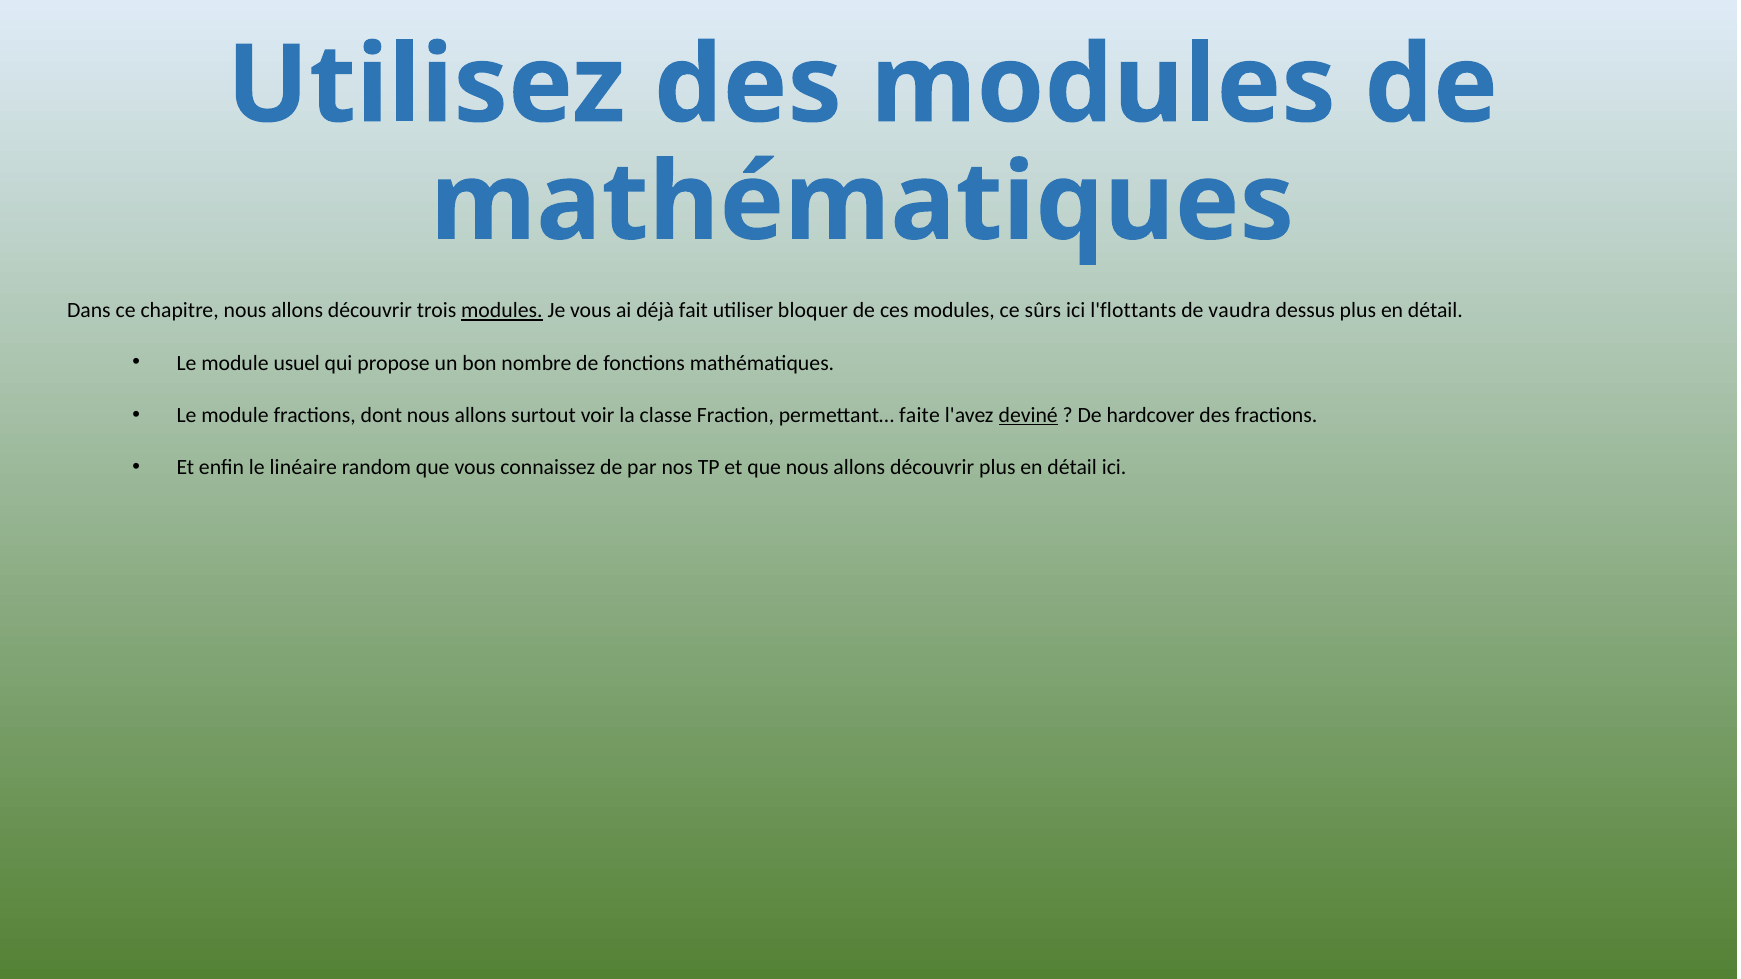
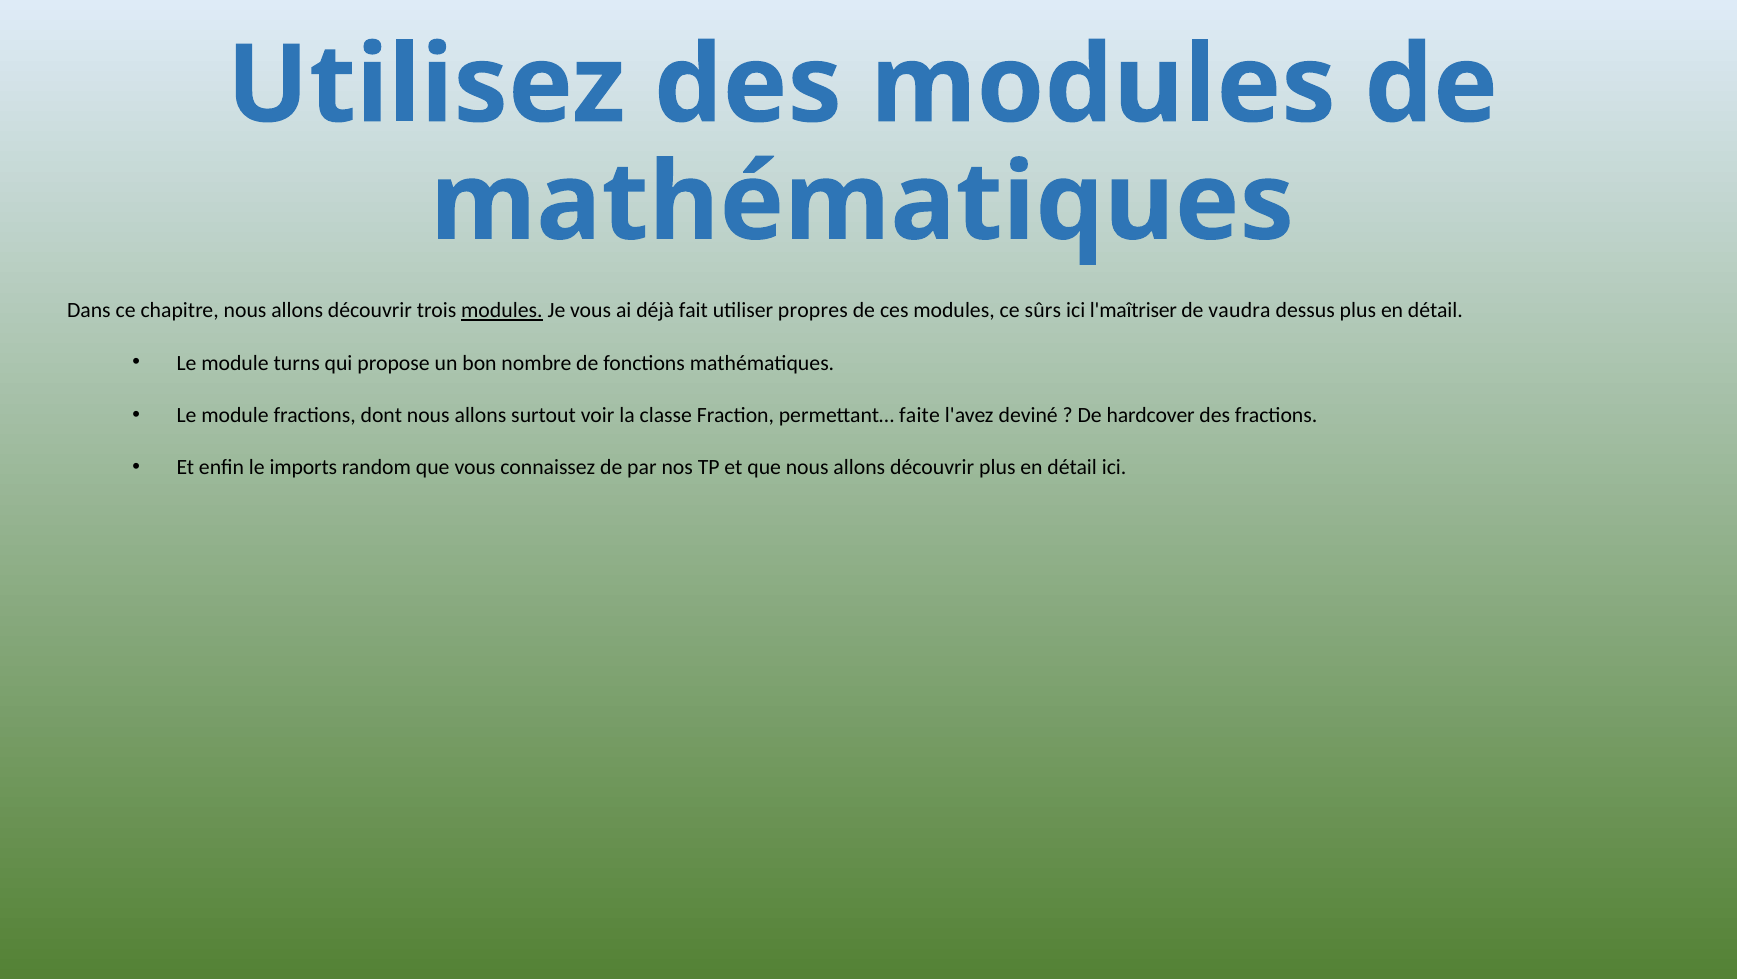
bloquer: bloquer -> propres
l'flottants: l'flottants -> l'maîtriser
usuel: usuel -> turns
deviné underline: present -> none
linéaire: linéaire -> imports
